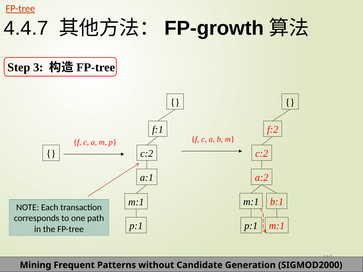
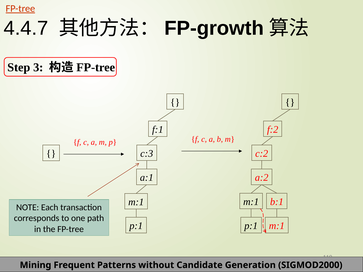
c:2 at (147, 154): c:2 -> c:3
